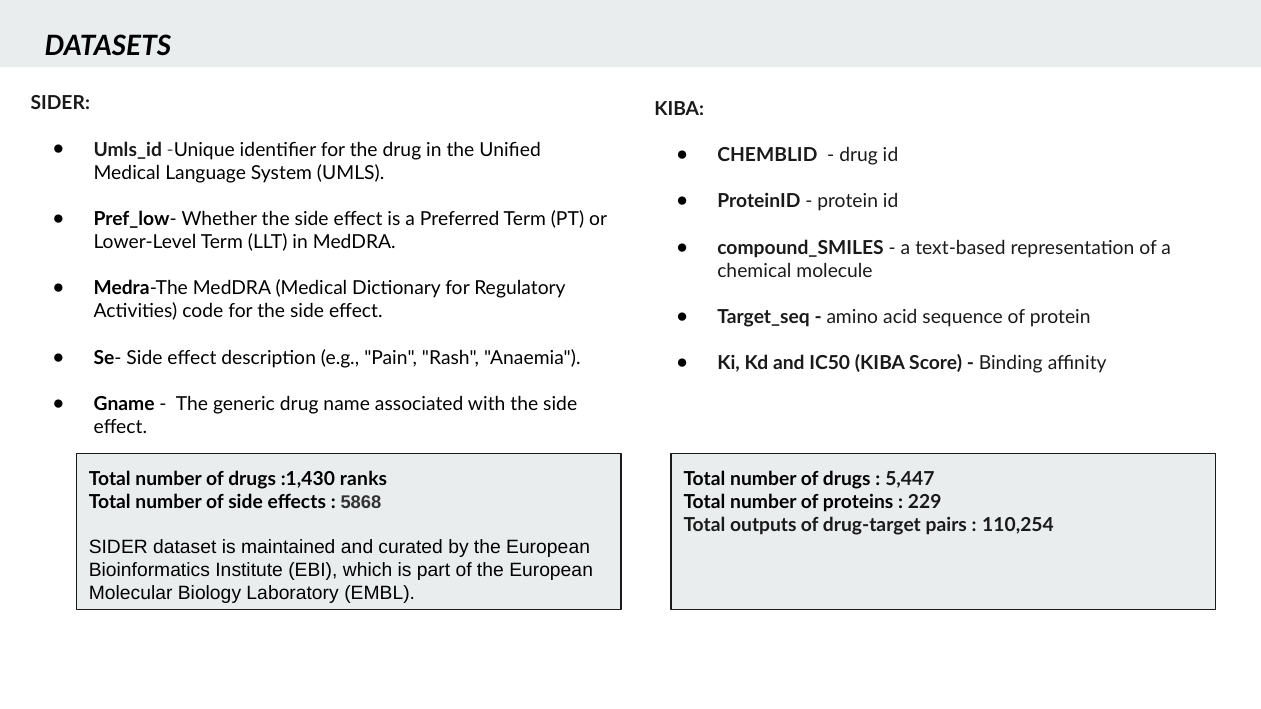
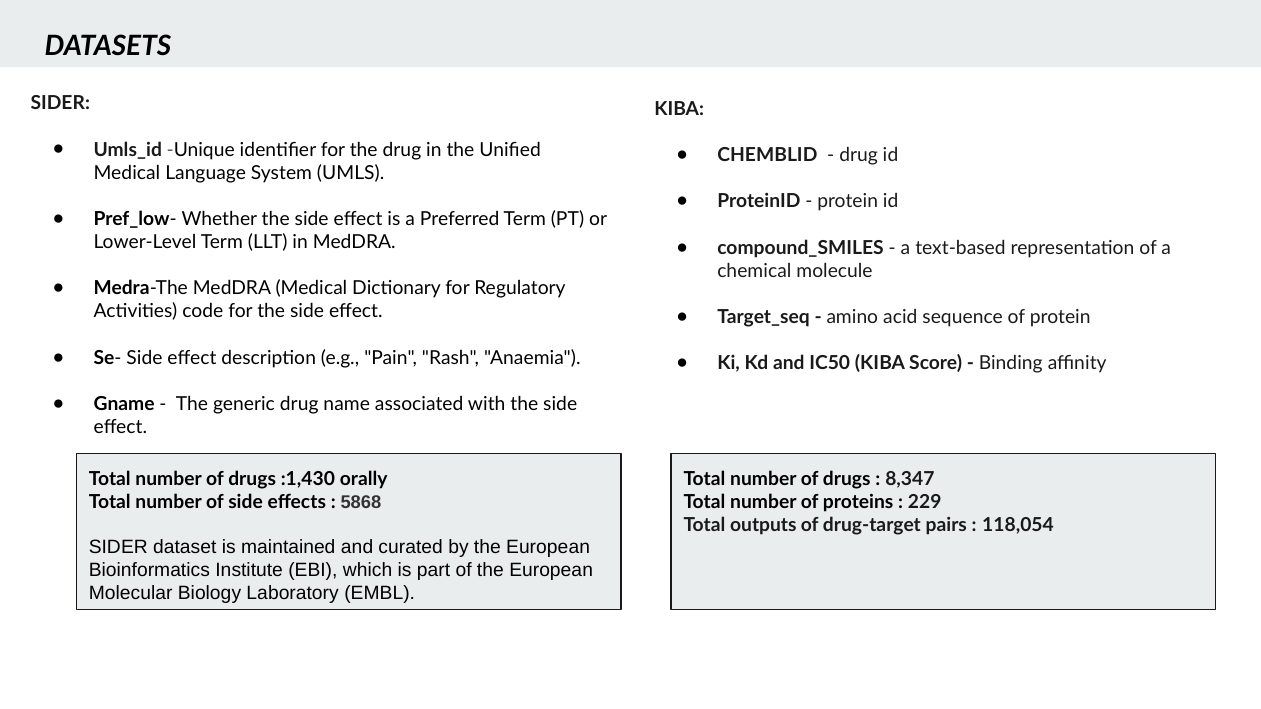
ranks: ranks -> orally
5,447: 5,447 -> 8,347
110,254: 110,254 -> 118,054
